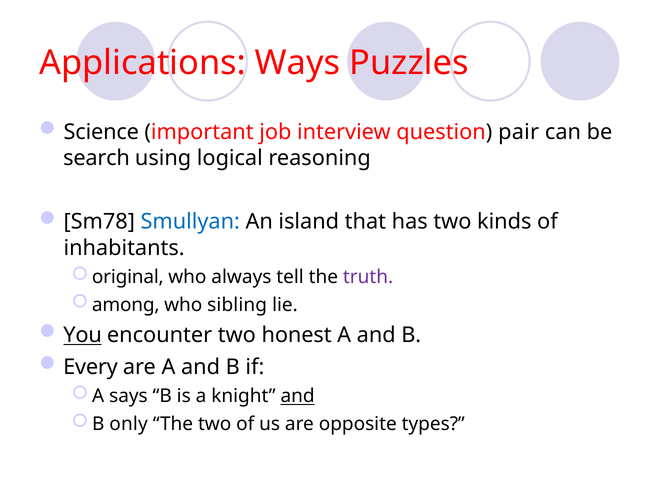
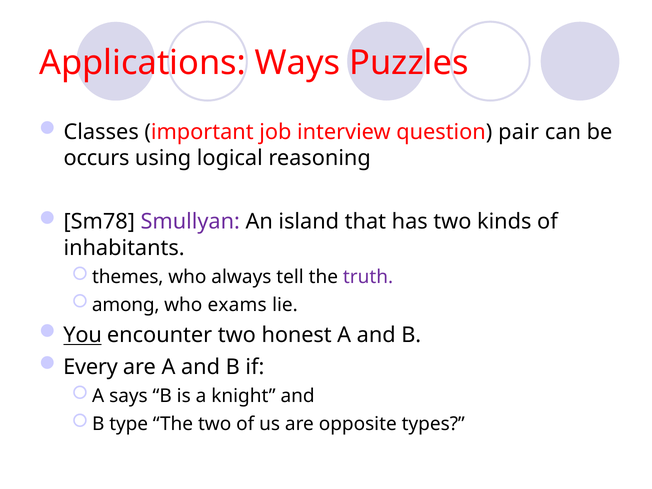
Science: Science -> Classes
search: search -> occurs
Smullyan colour: blue -> purple
original: original -> themes
sibling: sibling -> exams
and at (298, 396) underline: present -> none
only: only -> type
